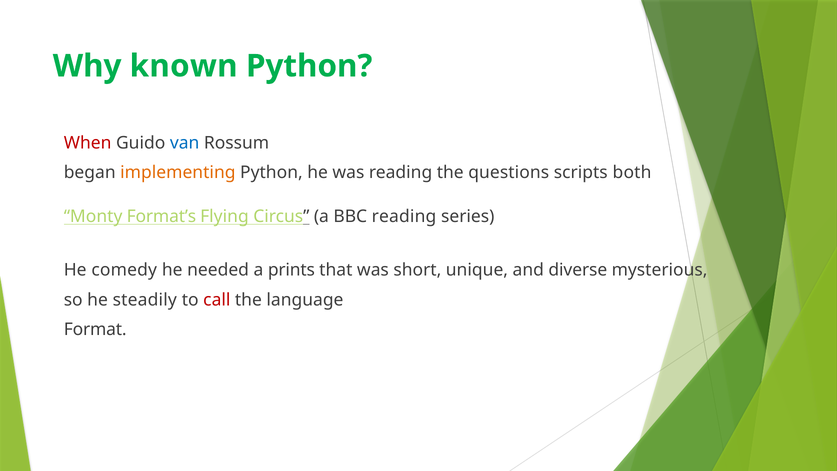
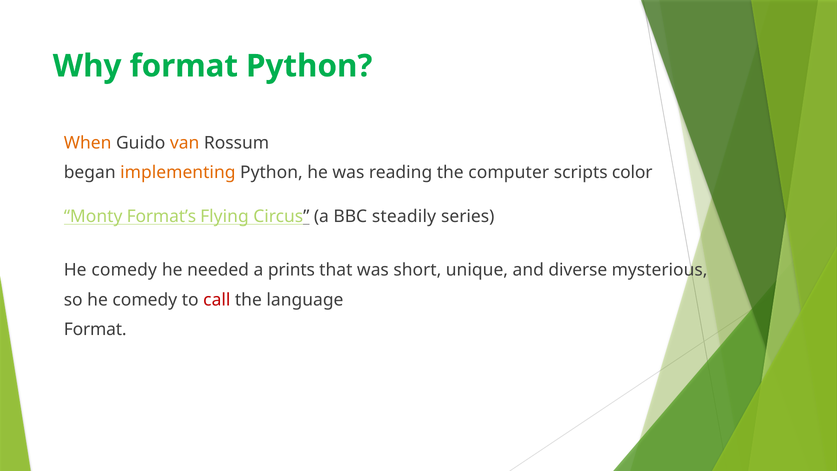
Why known: known -> format
When colour: red -> orange
van colour: blue -> orange
questions: questions -> computer
both: both -> color
BBC reading: reading -> steadily
so he steadily: steadily -> comedy
